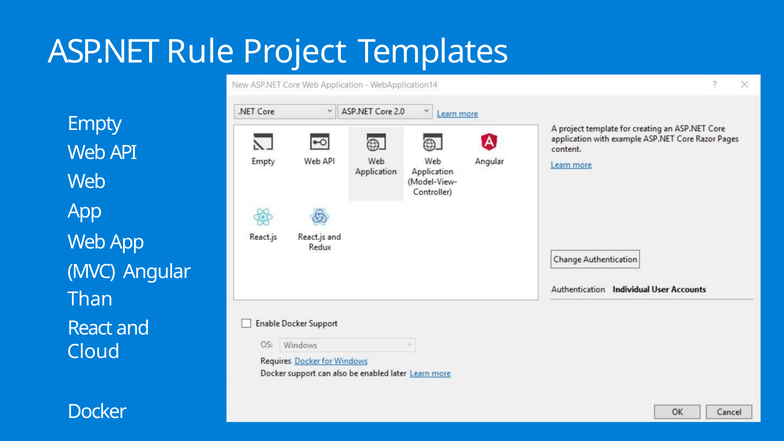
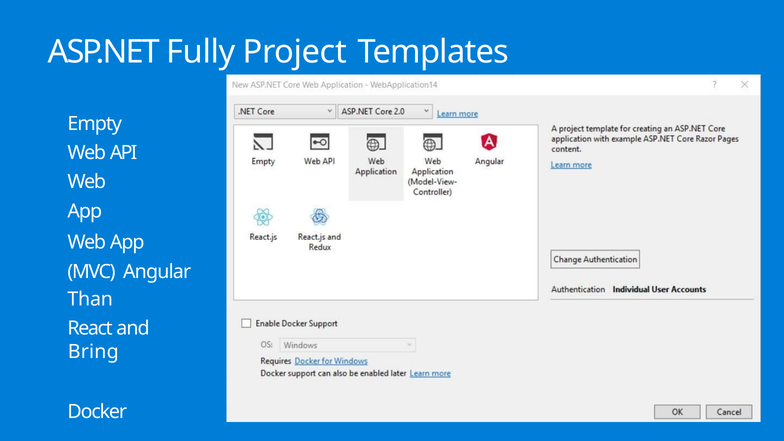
Rule: Rule -> Fully
Cloud: Cloud -> Bring
